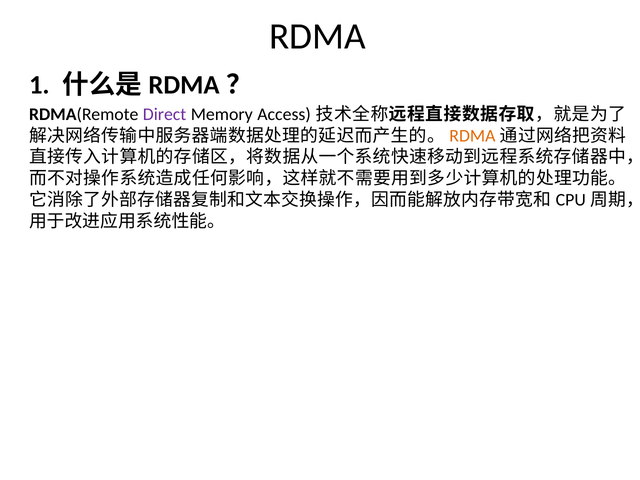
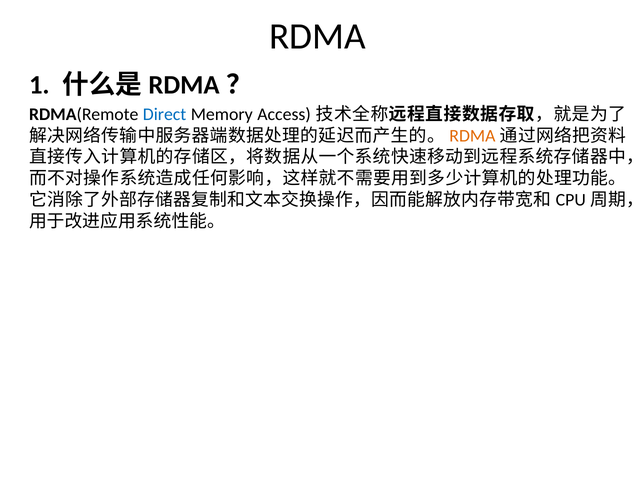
Direct colour: purple -> blue
